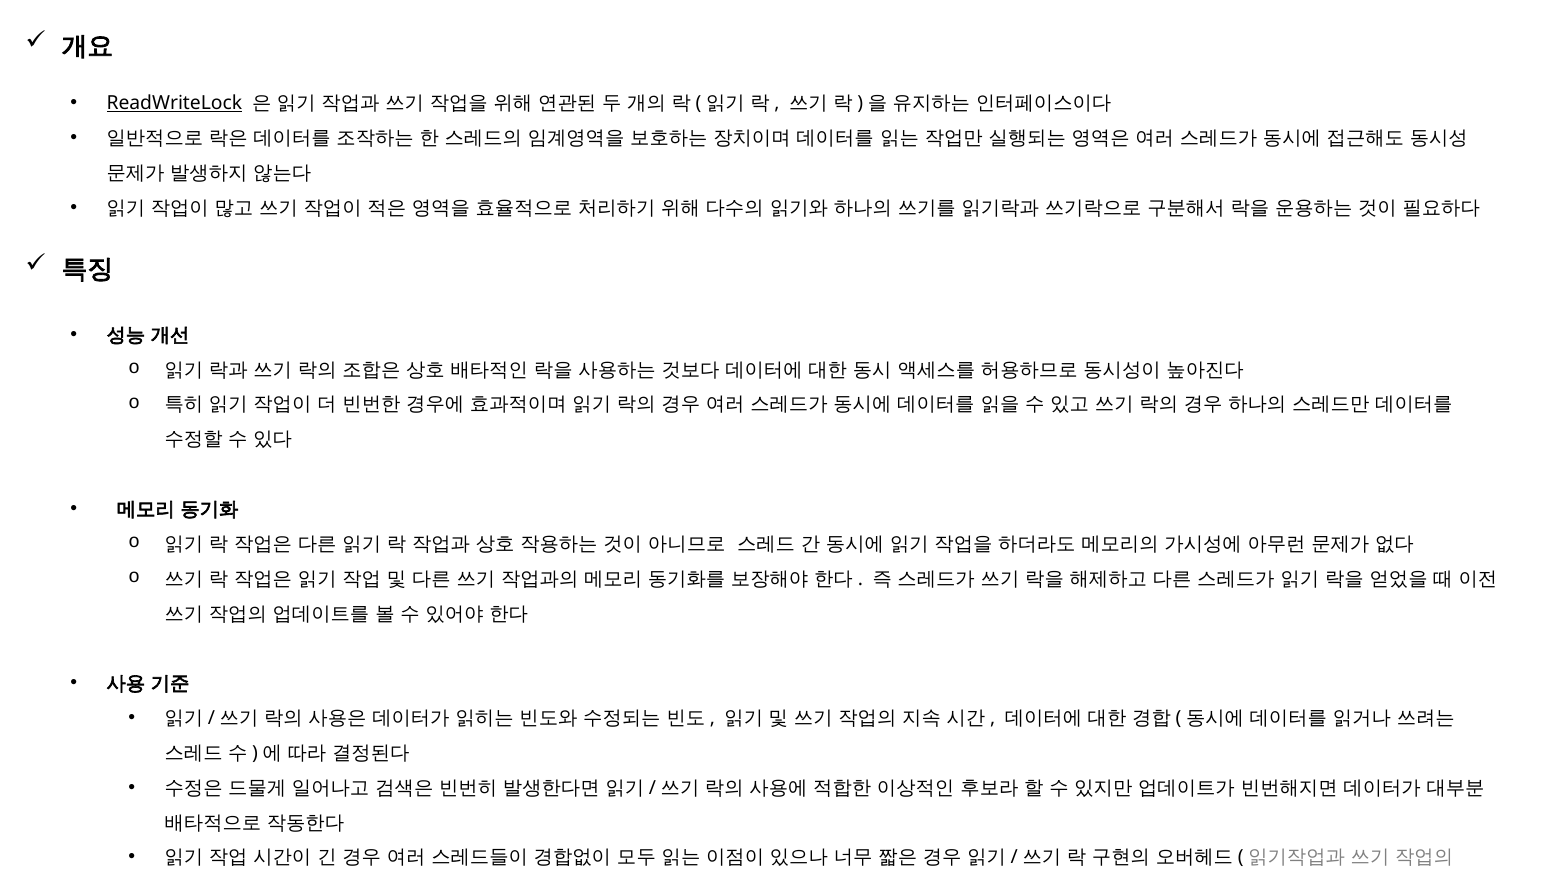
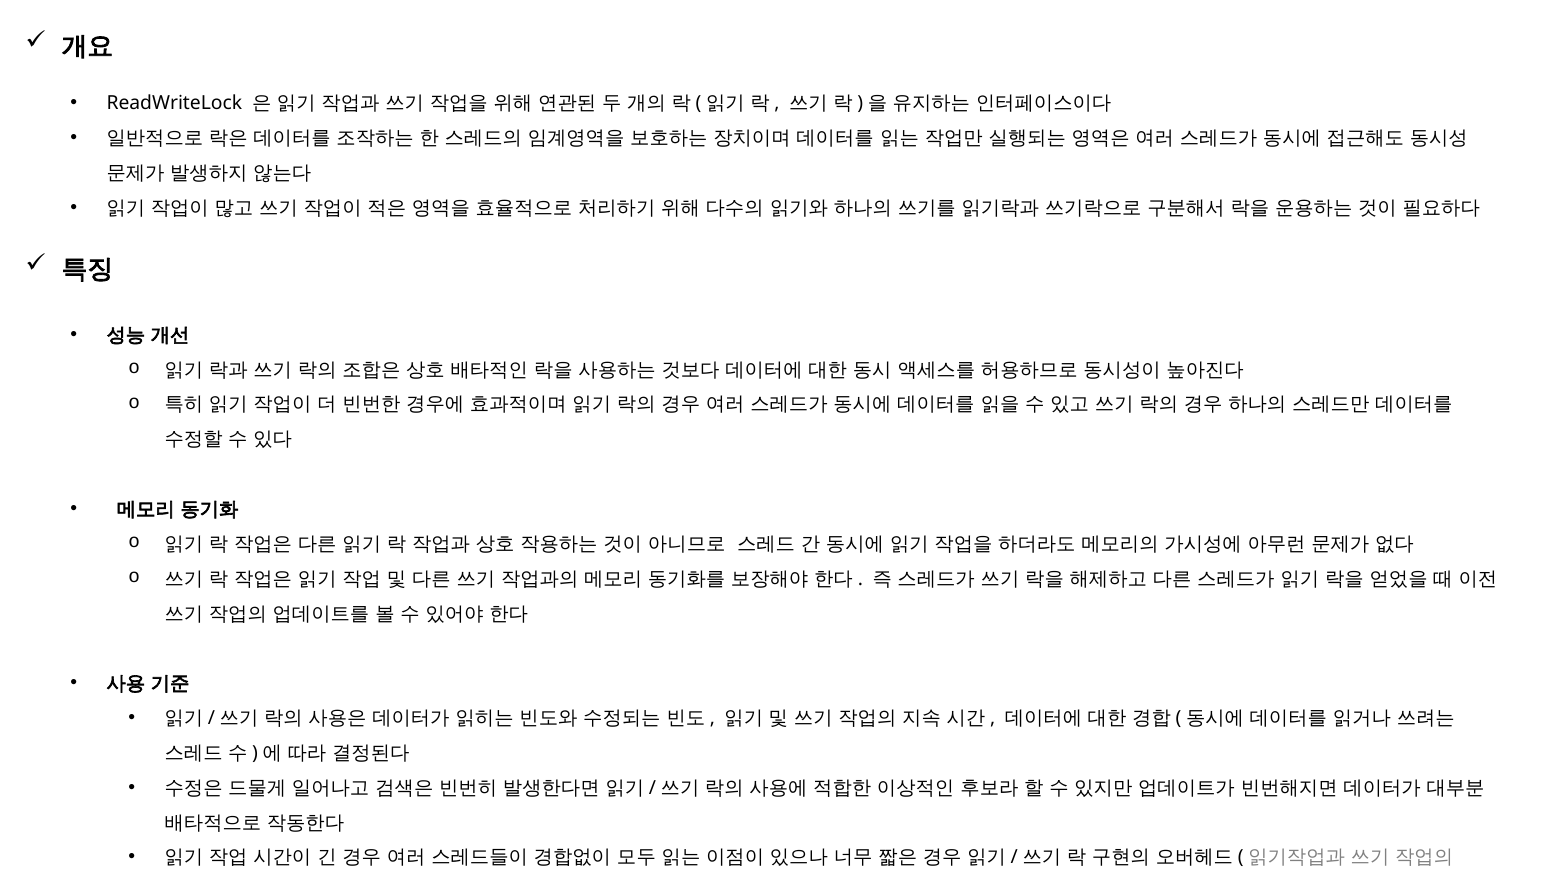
ReadWriteLock underline: present -> none
